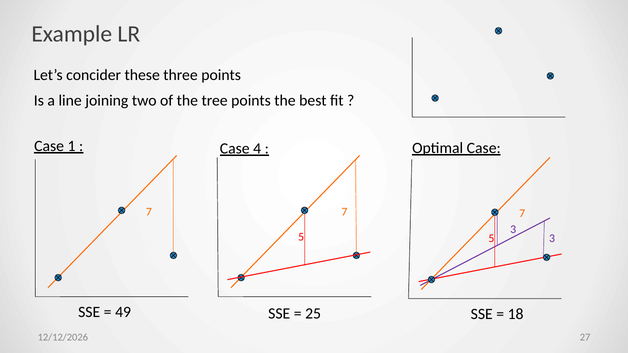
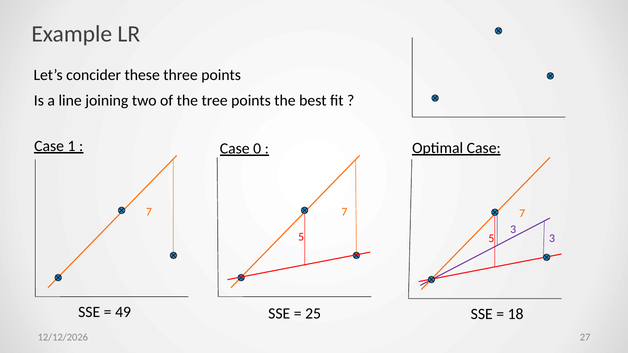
4: 4 -> 0
